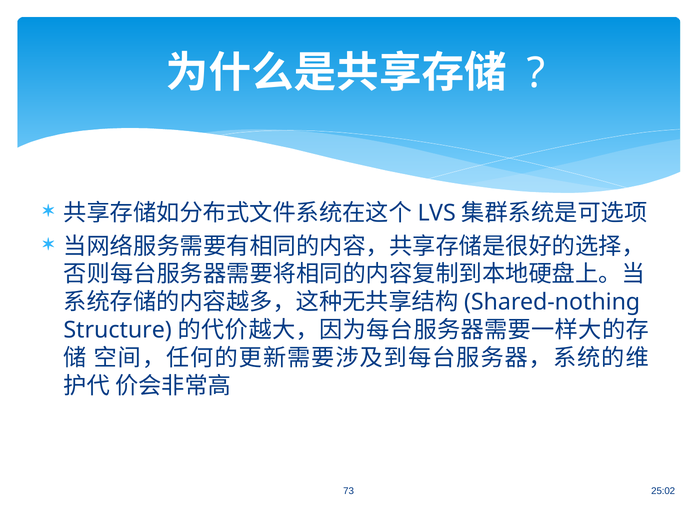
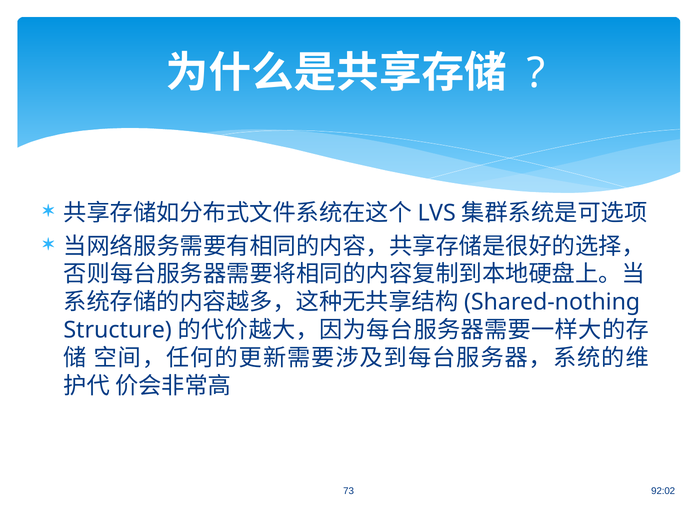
25:02: 25:02 -> 92:02
